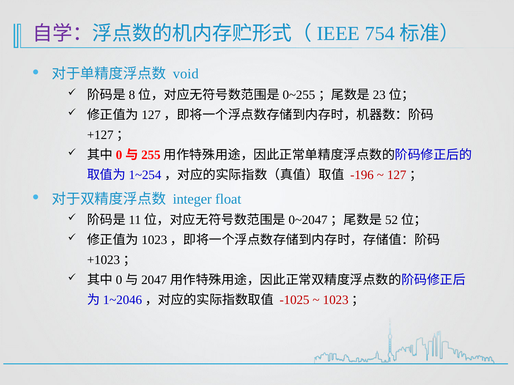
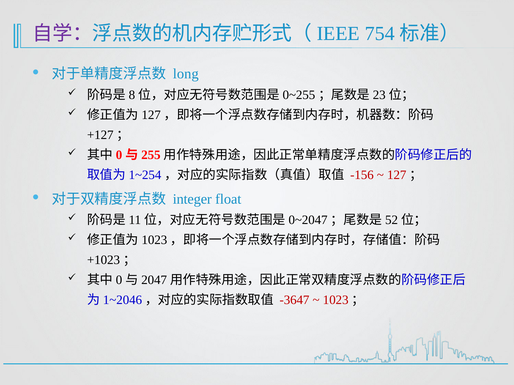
void: void -> long
-196: -196 -> -156
-1025: -1025 -> -3647
